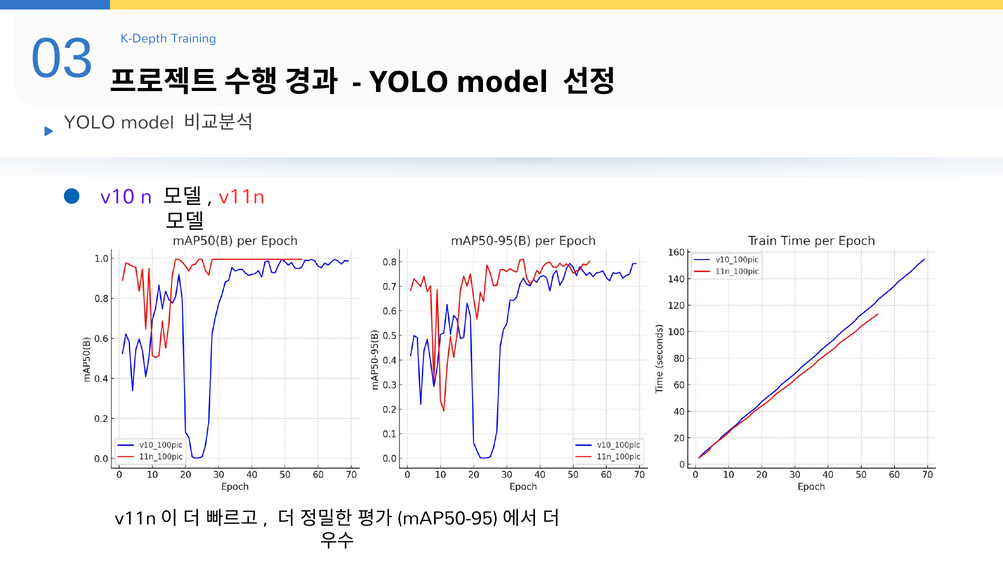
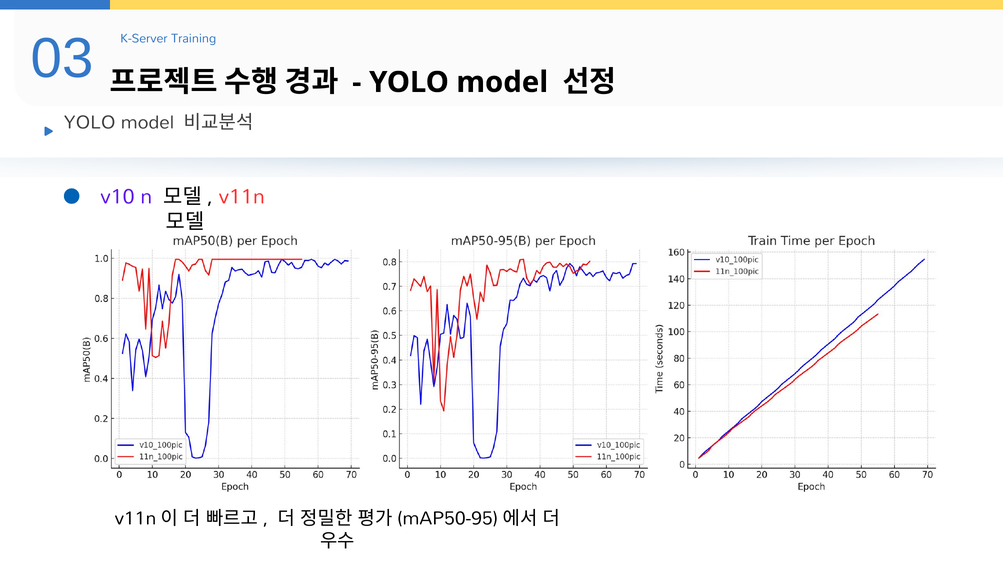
K-Depth: K-Depth -> K-Server
